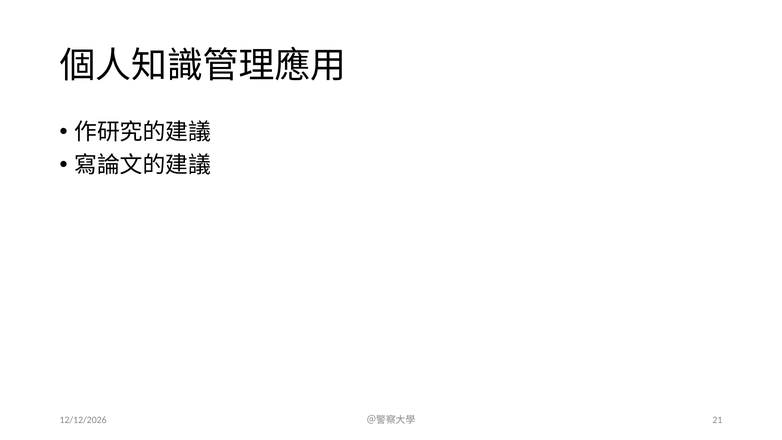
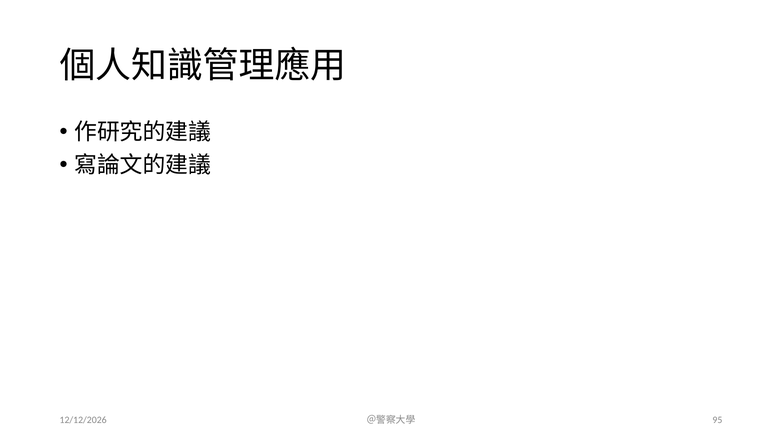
21: 21 -> 95
